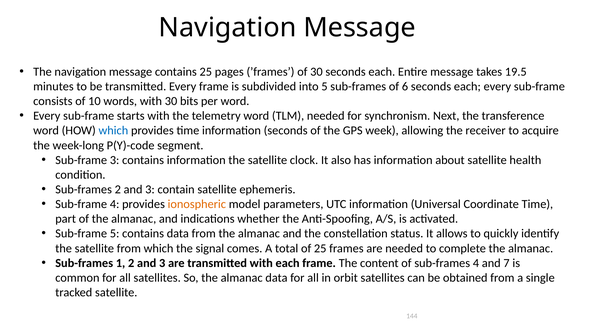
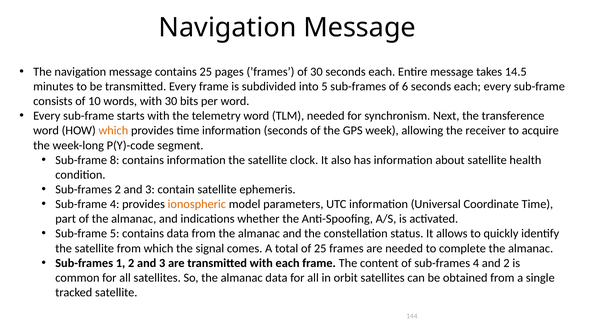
19.5: 19.5 -> 14.5
which at (113, 131) colour: blue -> orange
Sub-frame 3: 3 -> 8
and 7: 7 -> 2
